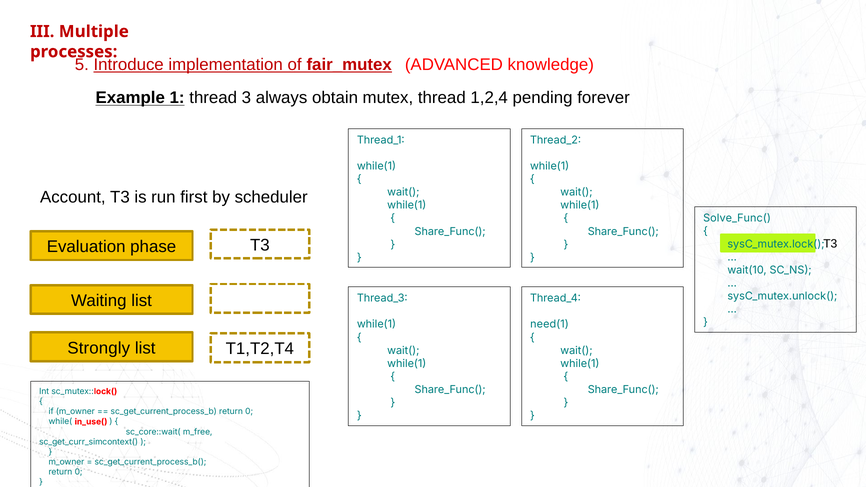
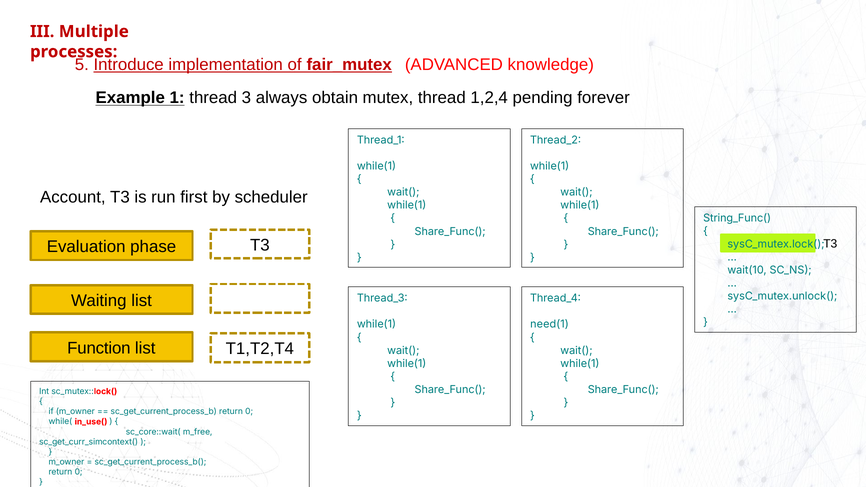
Solve_Func(: Solve_Func( -> String_Func(
Strongly: Strongly -> Function
